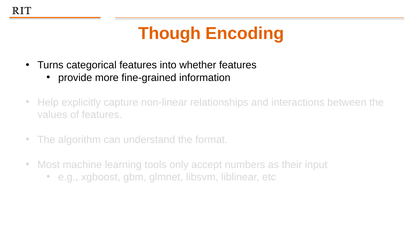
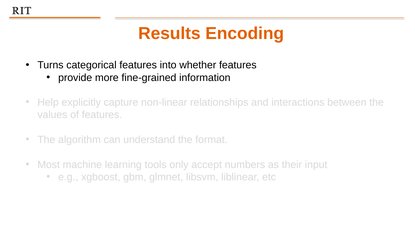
Though: Though -> Results
